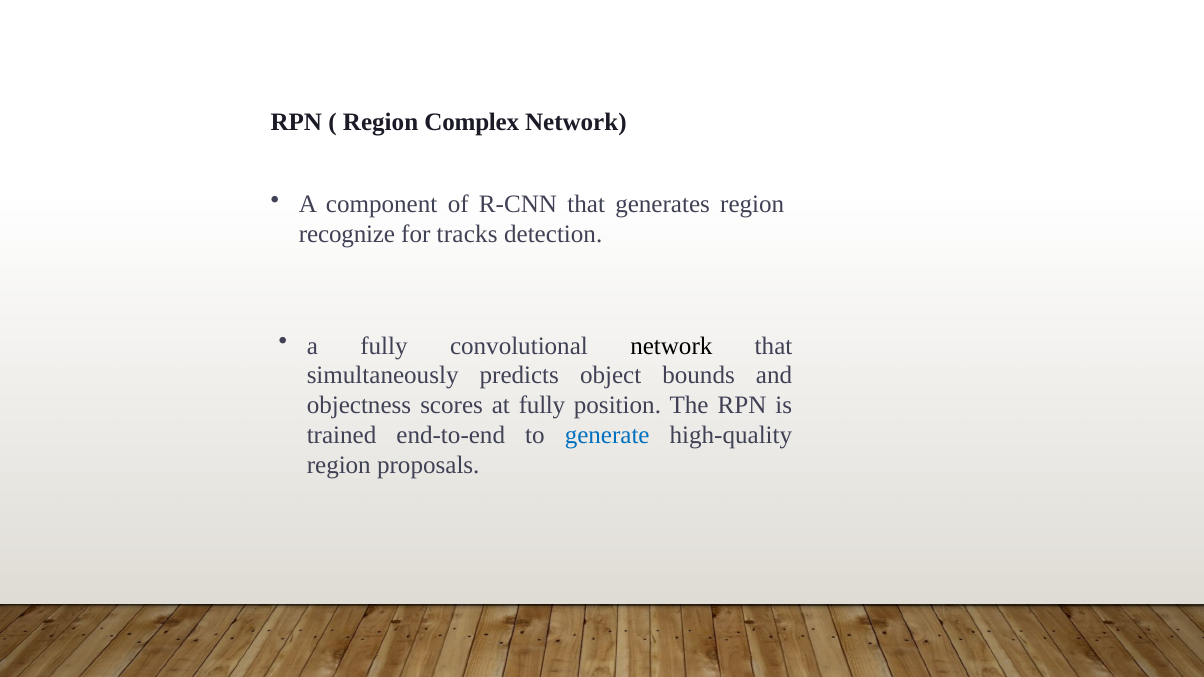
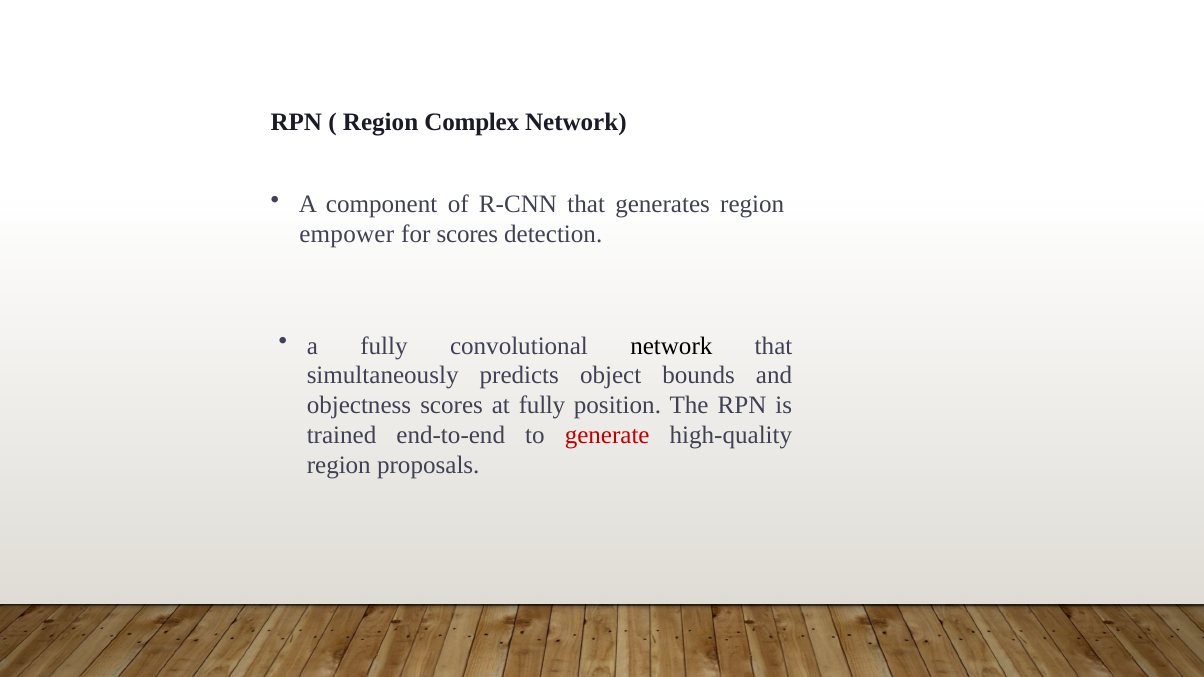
recognize: recognize -> empower
for tracks: tracks -> scores
generate colour: blue -> red
